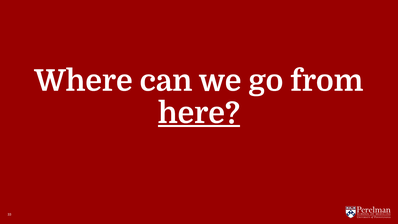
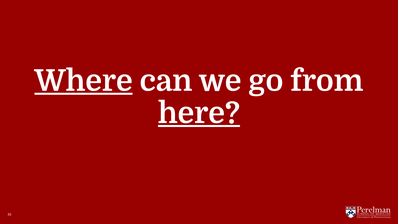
Where underline: none -> present
